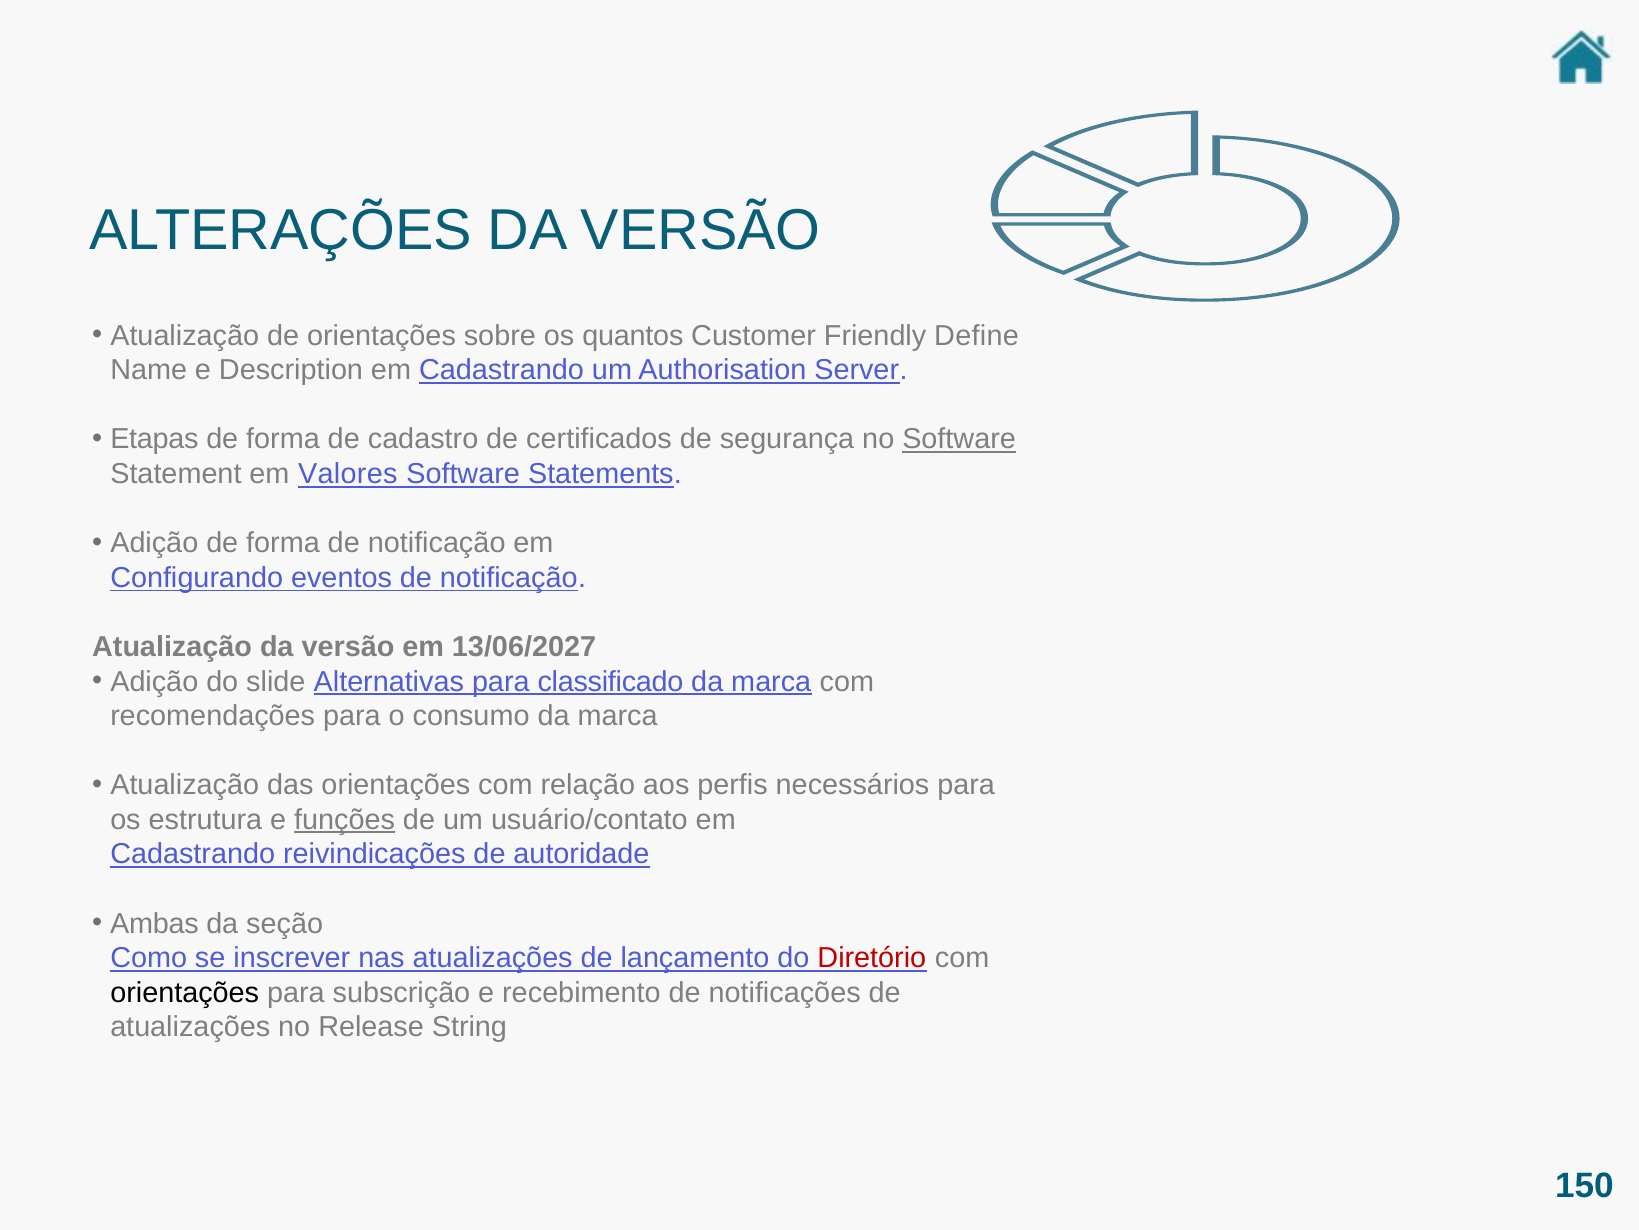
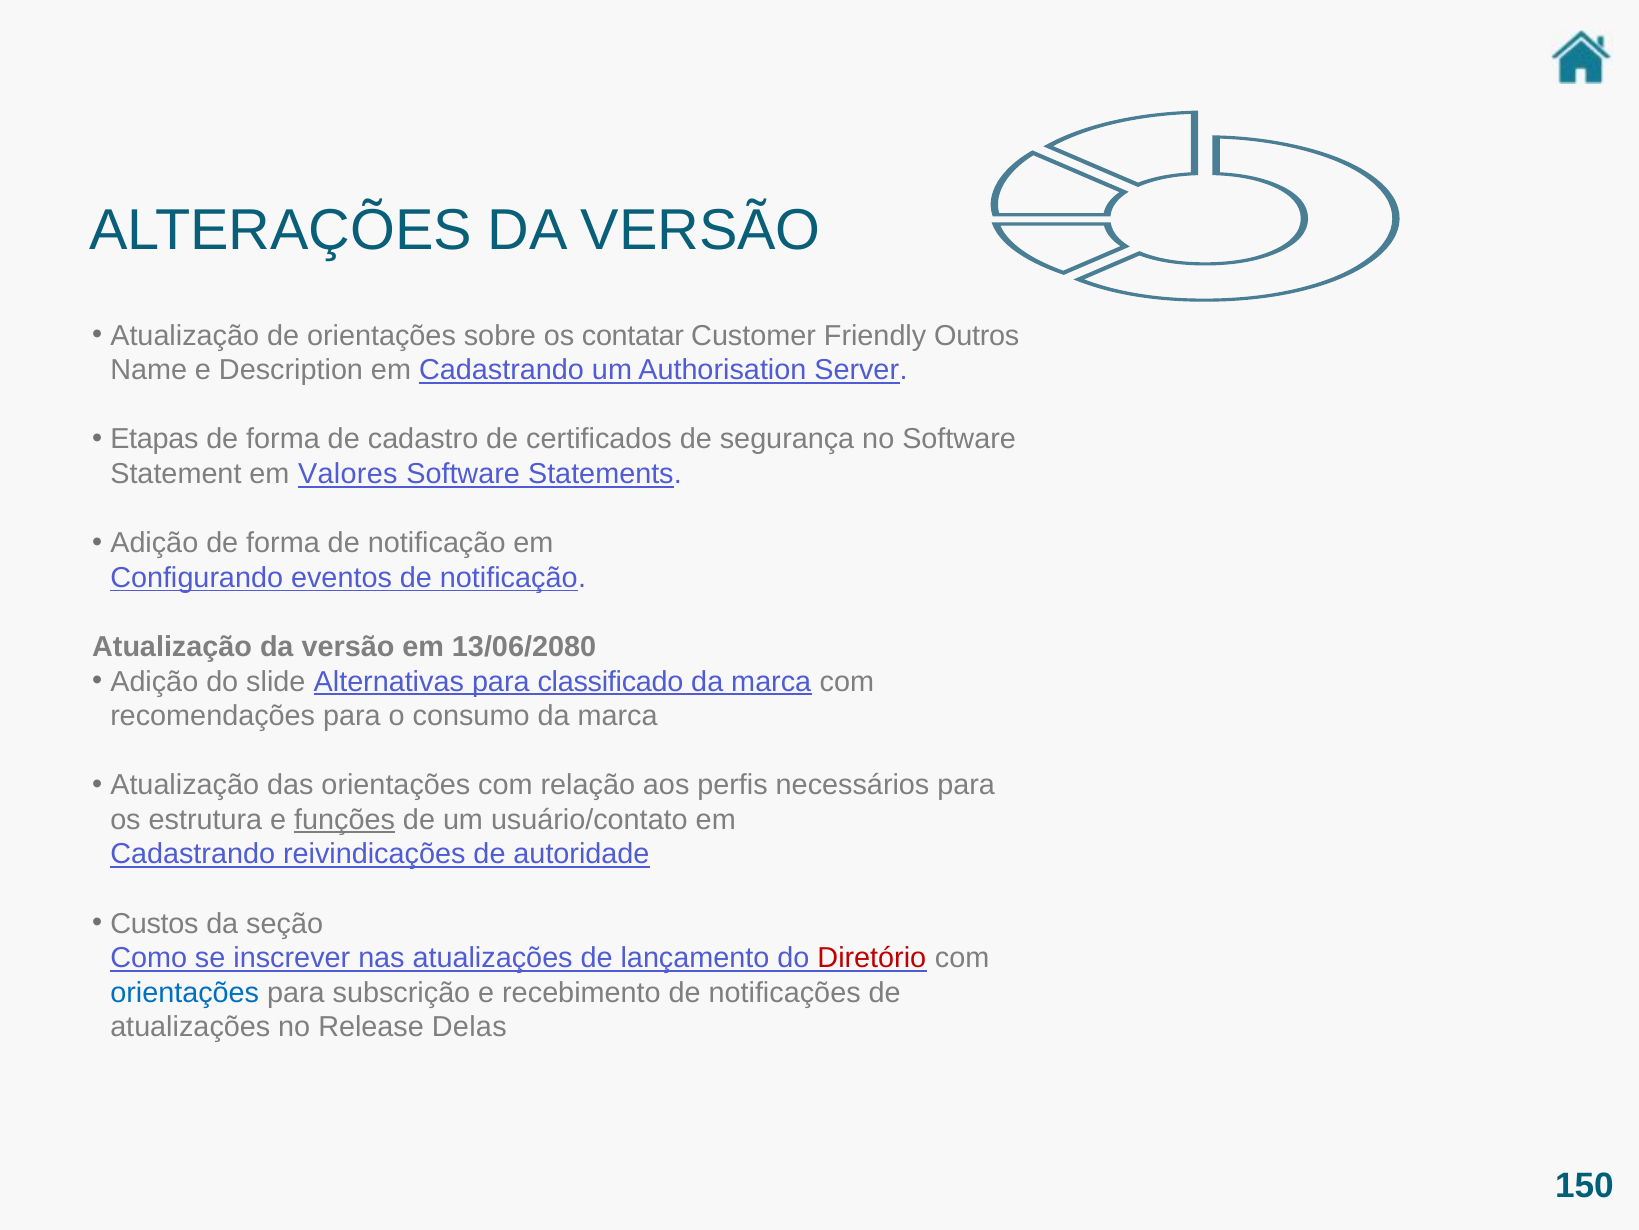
quantos: quantos -> contatar
Define: Define -> Outros
Software at (959, 439) underline: present -> none
13/06/2027: 13/06/2027 -> 13/06/2080
Ambas: Ambas -> Custos
orientações at (185, 993) colour: black -> blue
String: String -> Delas
